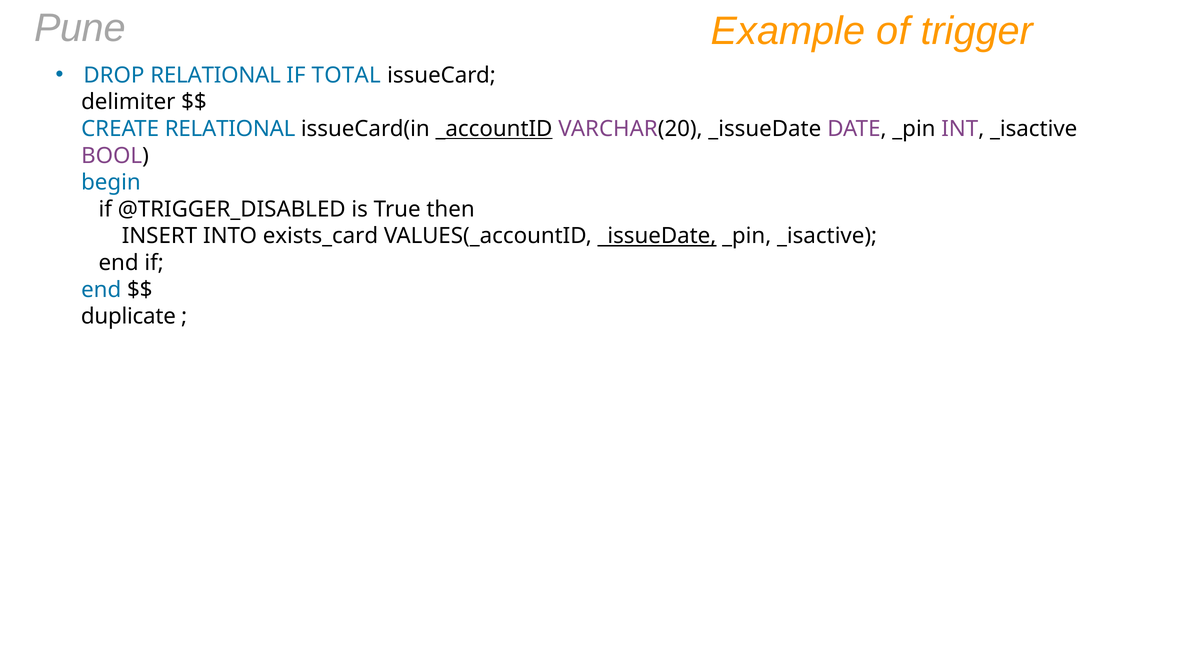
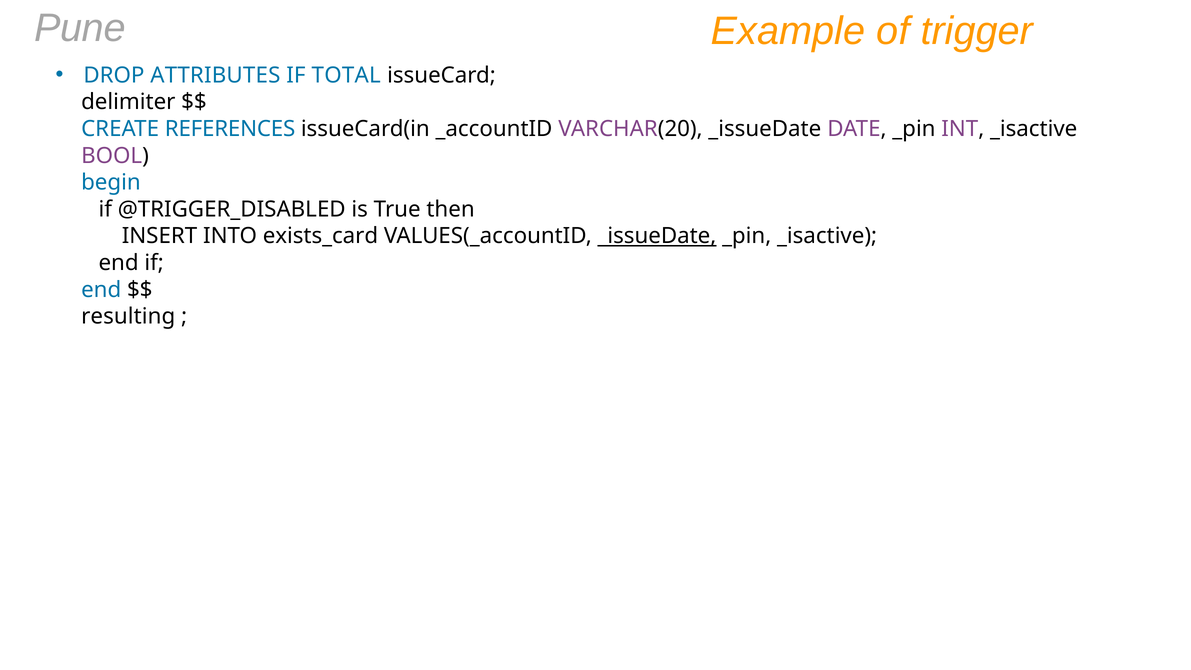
DROP RELATIONAL: RELATIONAL -> ATTRIBUTES
CREATE RELATIONAL: RELATIONAL -> REFERENCES
_accountID underline: present -> none
duplicate: duplicate -> resulting
